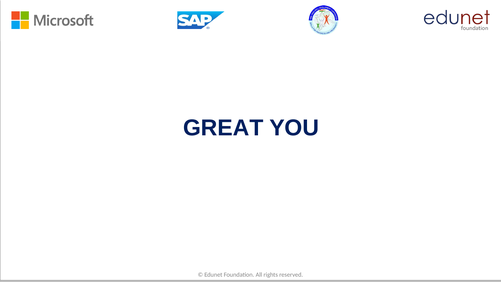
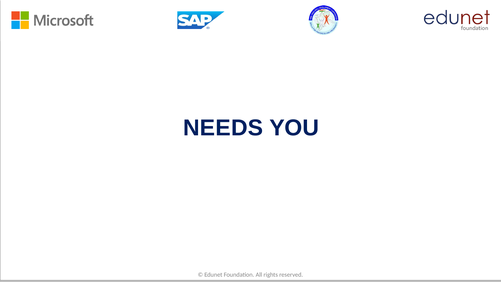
GREAT: GREAT -> NEEDS
